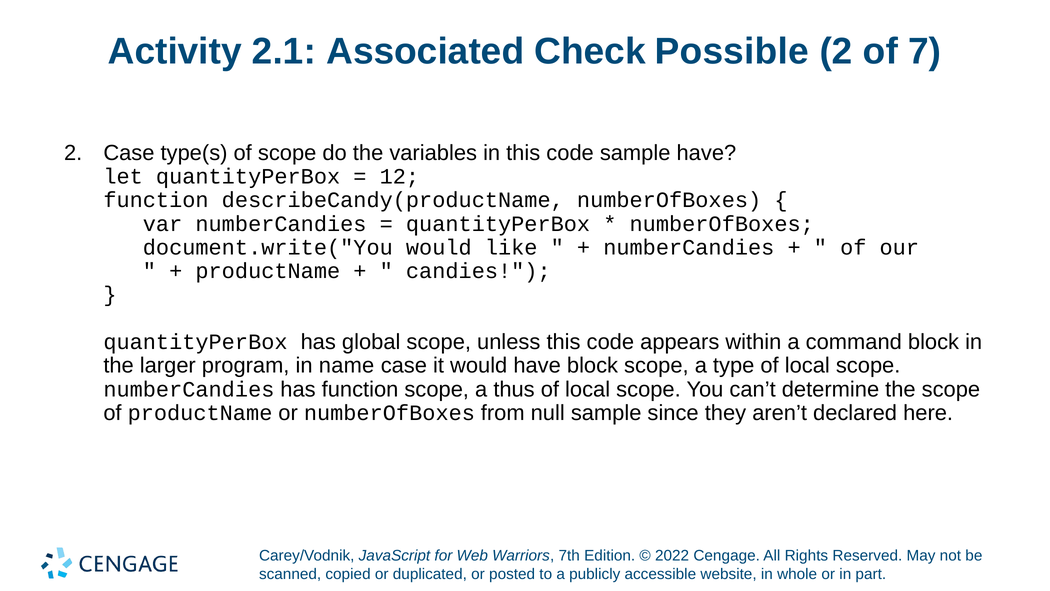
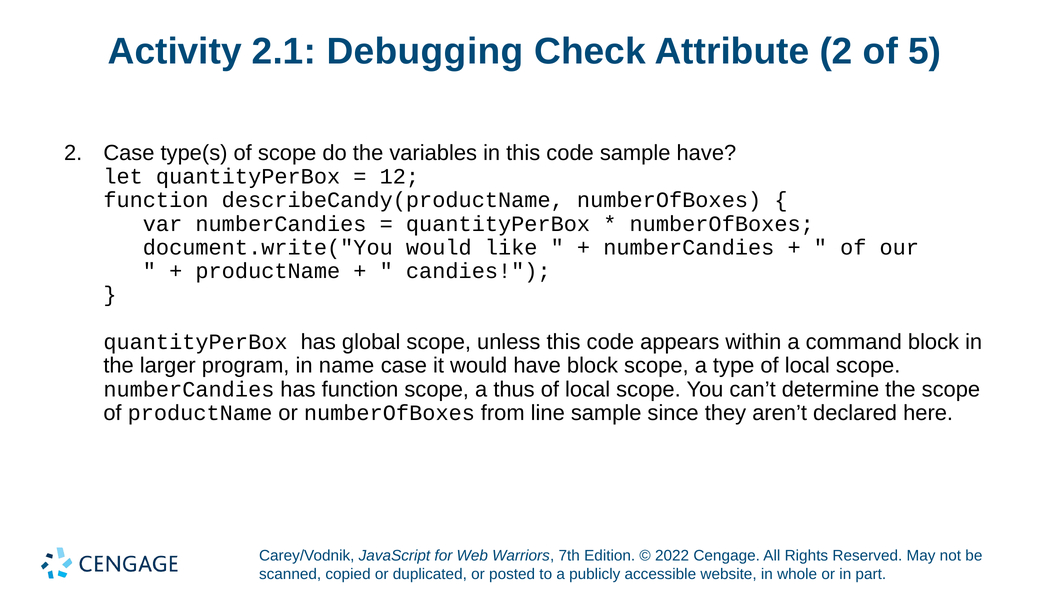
Associated: Associated -> Debugging
Possible: Possible -> Attribute
7: 7 -> 5
null: null -> line
